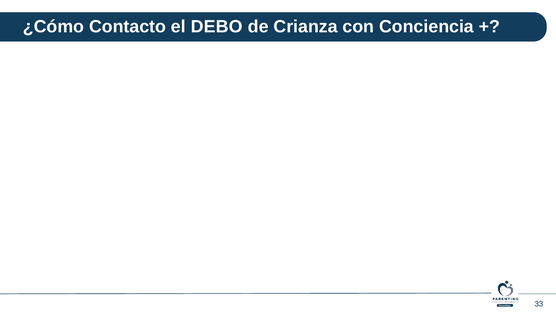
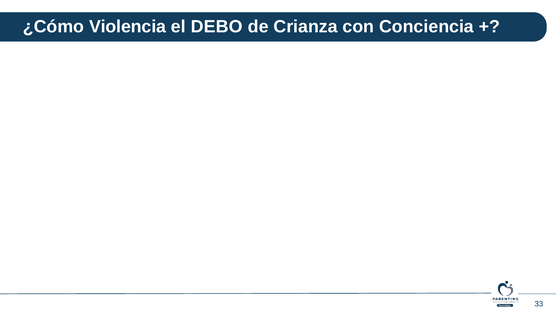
Contacto: Contacto -> Violencia
